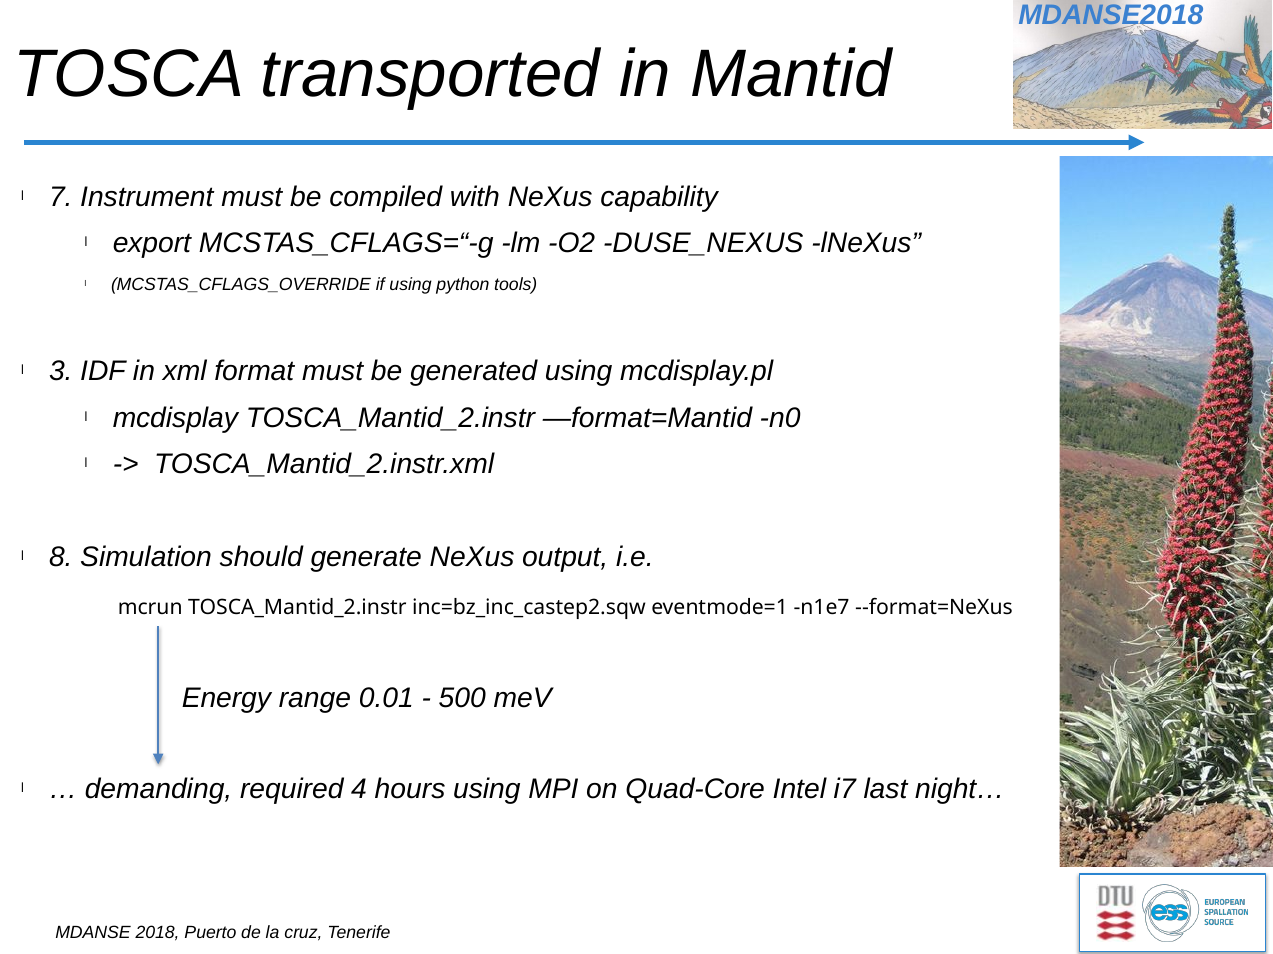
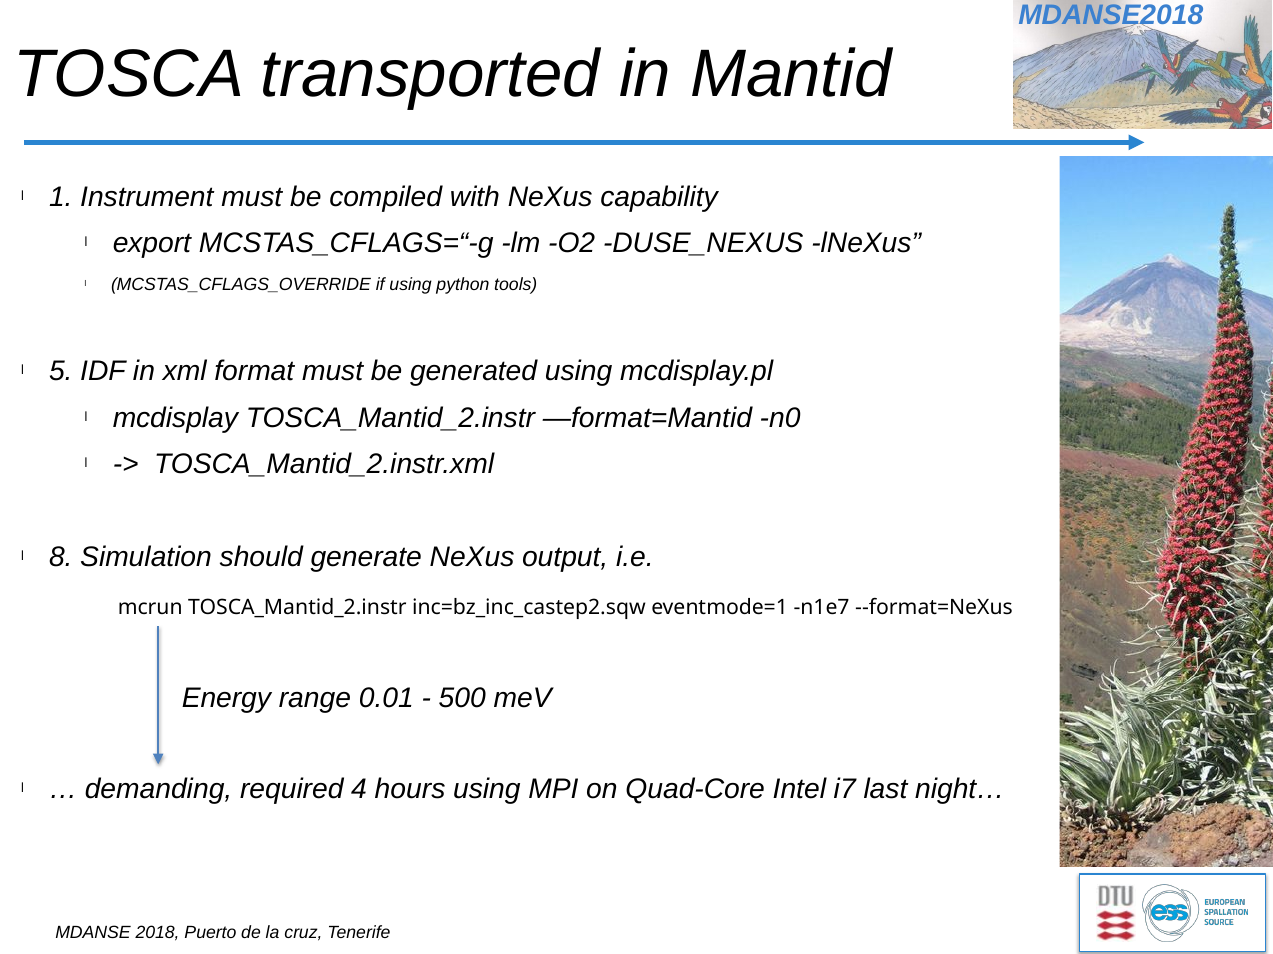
7: 7 -> 1
3: 3 -> 5
